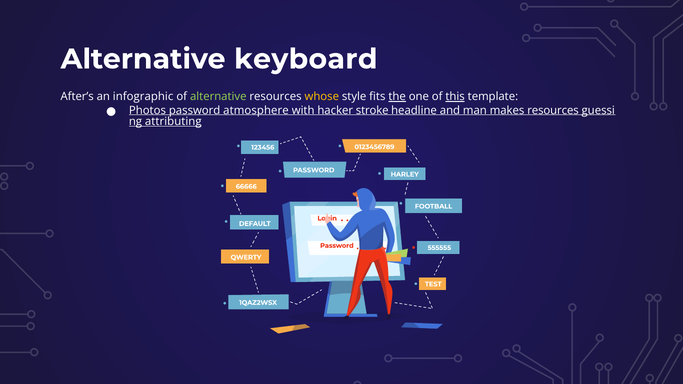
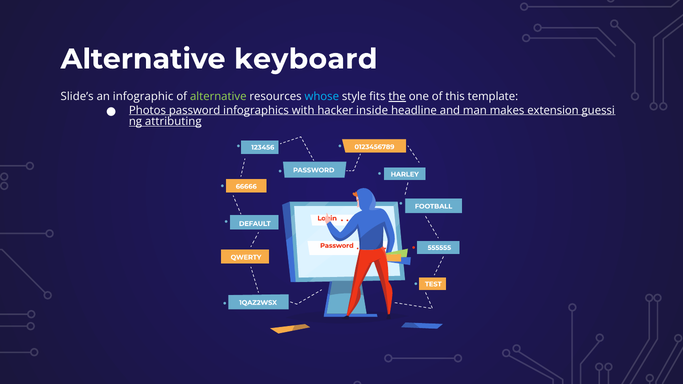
After’s: After’s -> Slide’s
whose colour: yellow -> light blue
this underline: present -> none
atmosphere: atmosphere -> infographics
stroke: stroke -> inside
makes resources: resources -> extension
